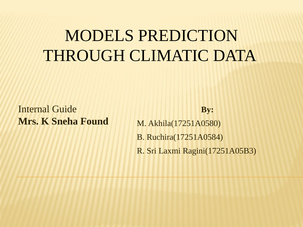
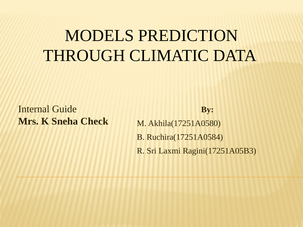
Found: Found -> Check
